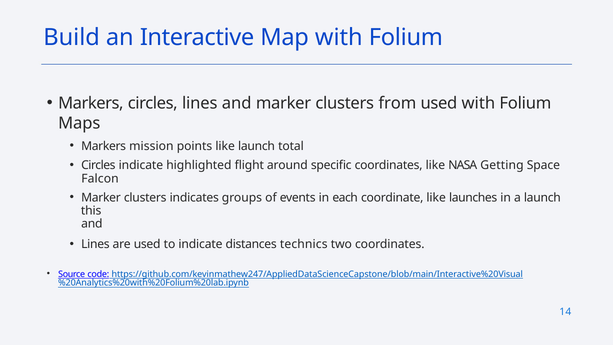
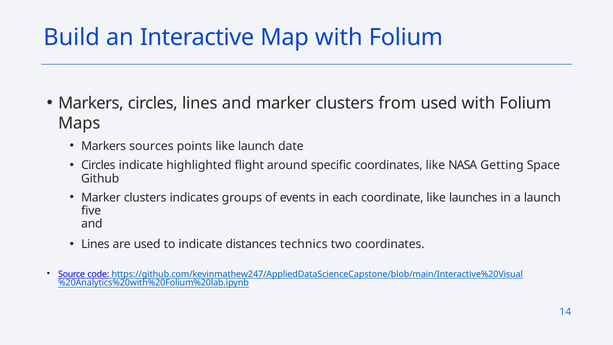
mission: mission -> sources
total: total -> date
Falcon: Falcon -> Github
this: this -> five
